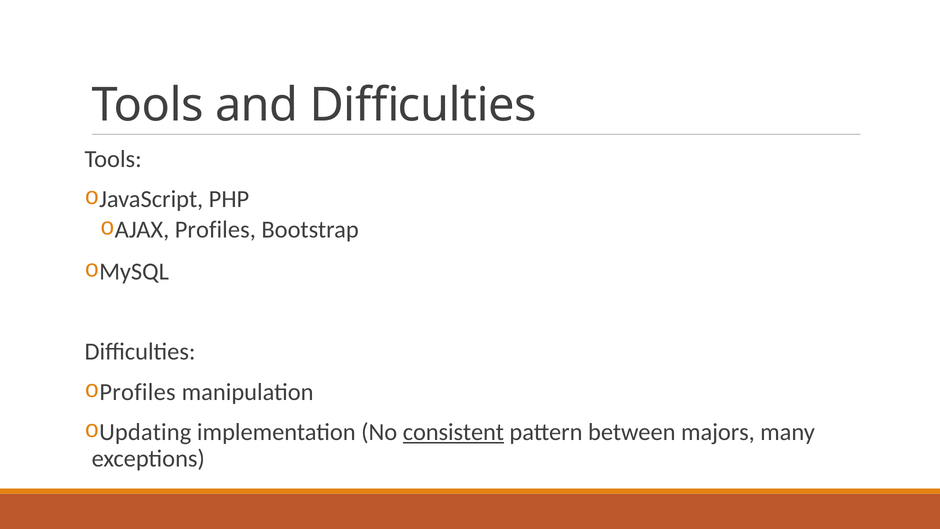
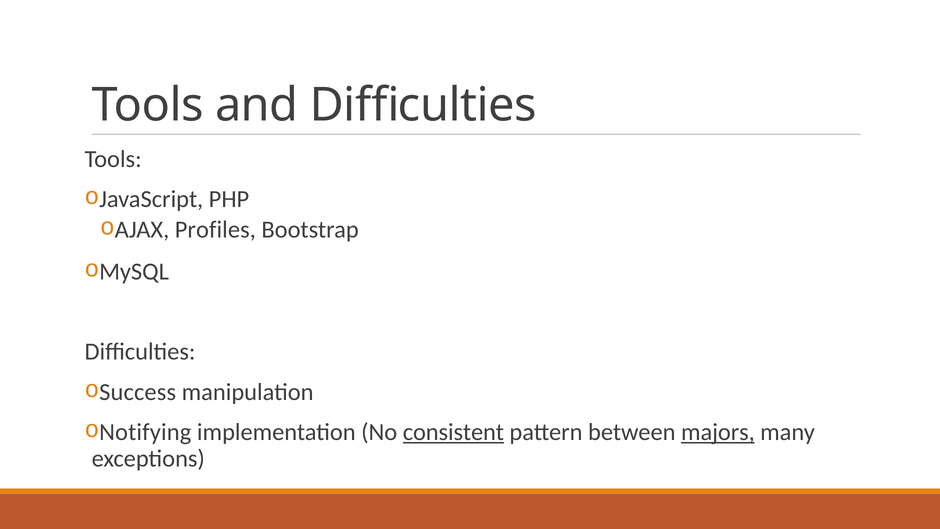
Profiles at (138, 392): Profiles -> Success
Updating: Updating -> Notifying
majors underline: none -> present
